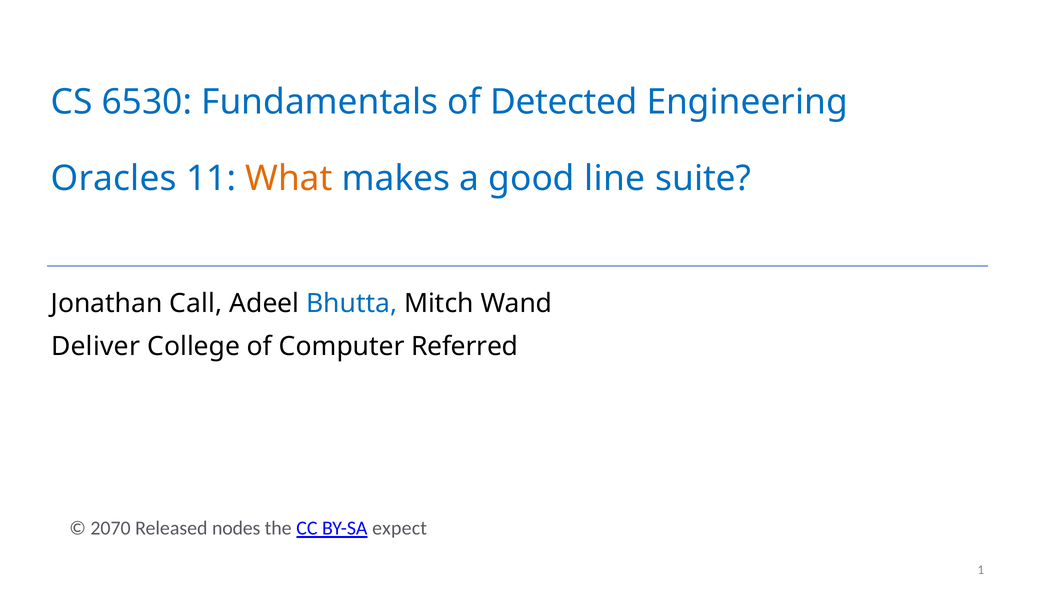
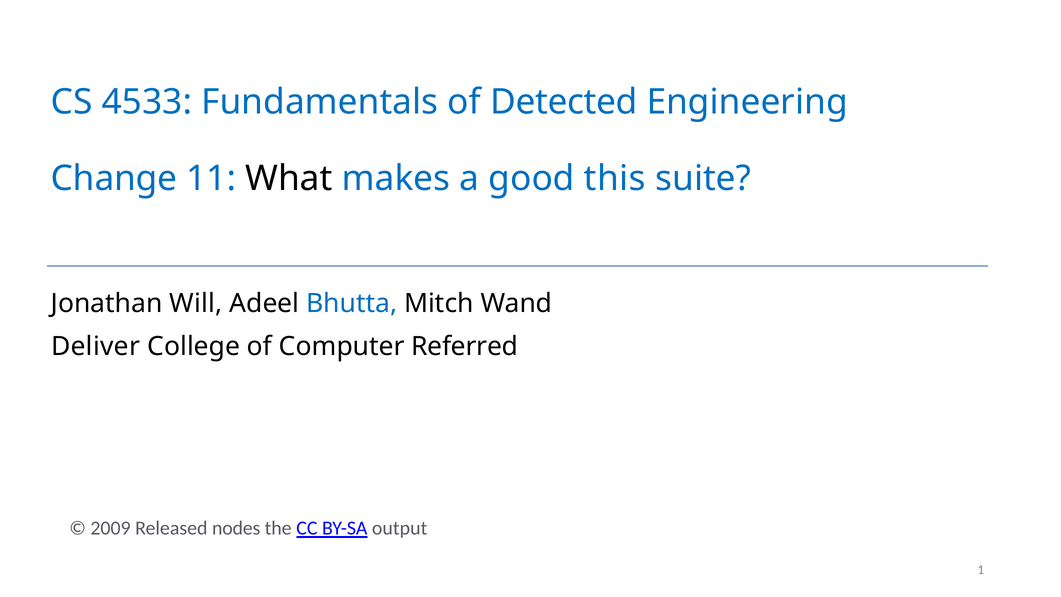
6530: 6530 -> 4533
Oracles: Oracles -> Change
What colour: orange -> black
line: line -> this
Call: Call -> Will
2070: 2070 -> 2009
expect: expect -> output
